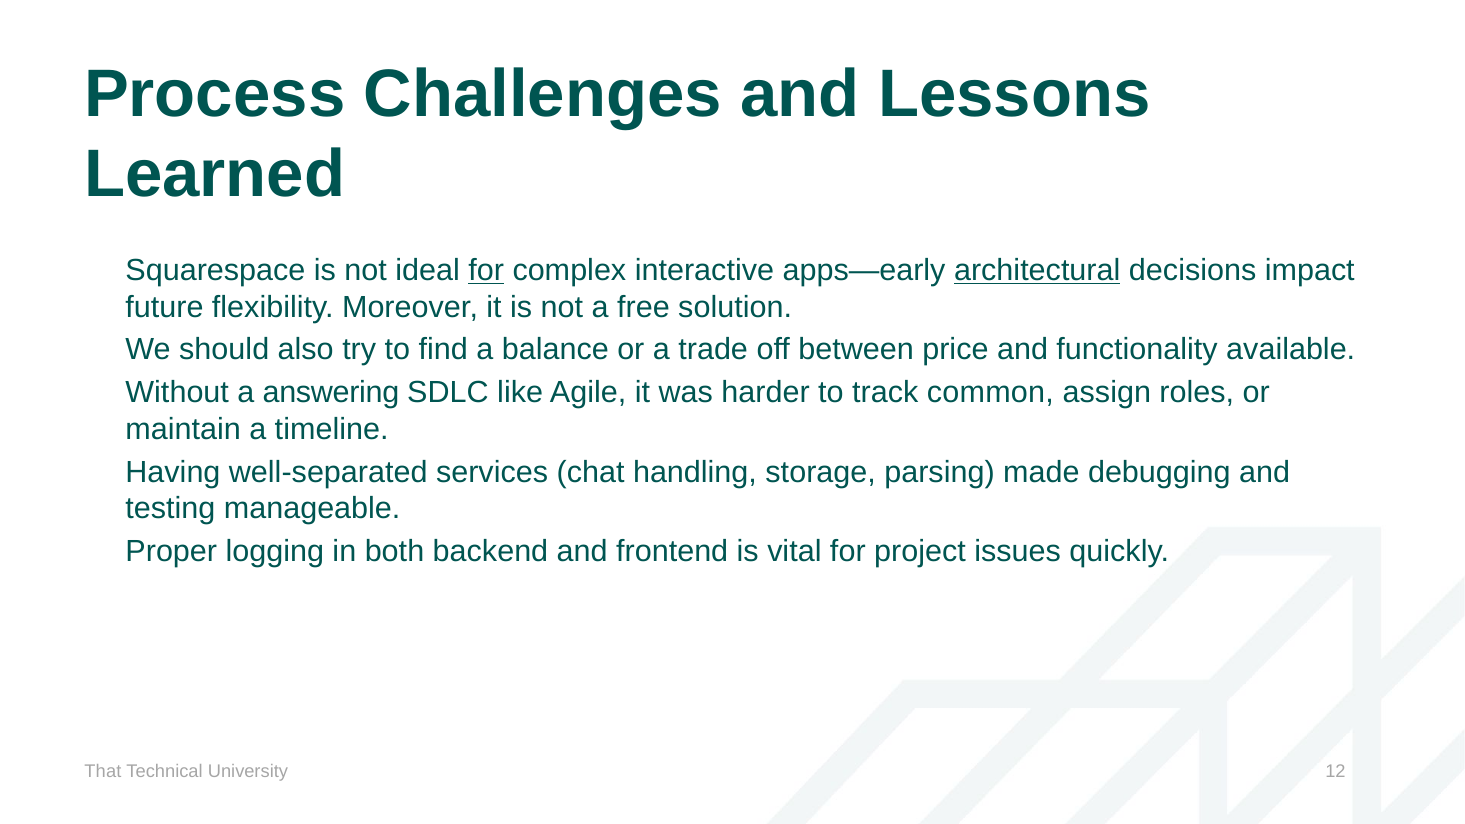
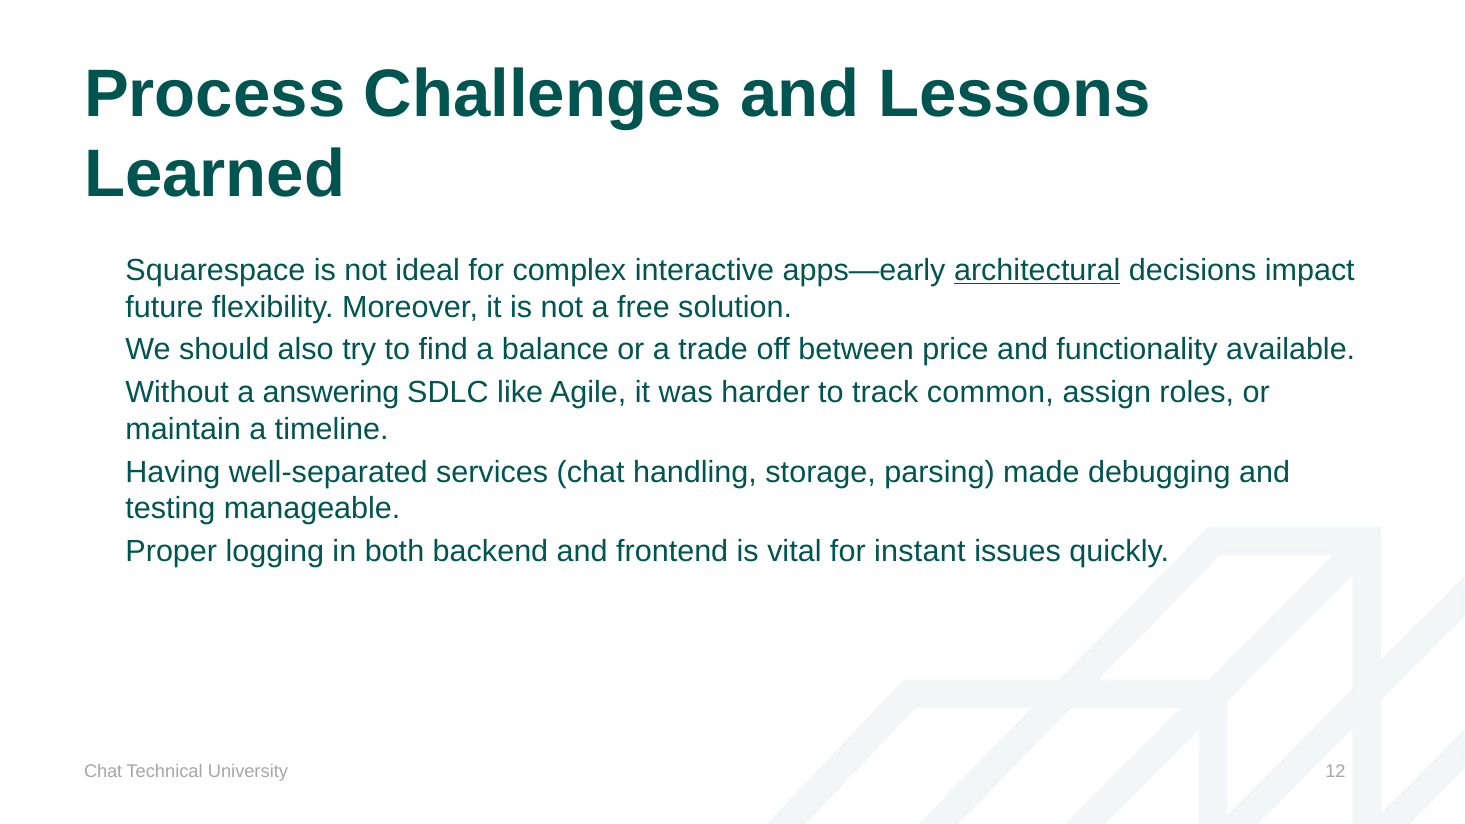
for at (486, 270) underline: present -> none
project: project -> instant
That at (103, 771): That -> Chat
